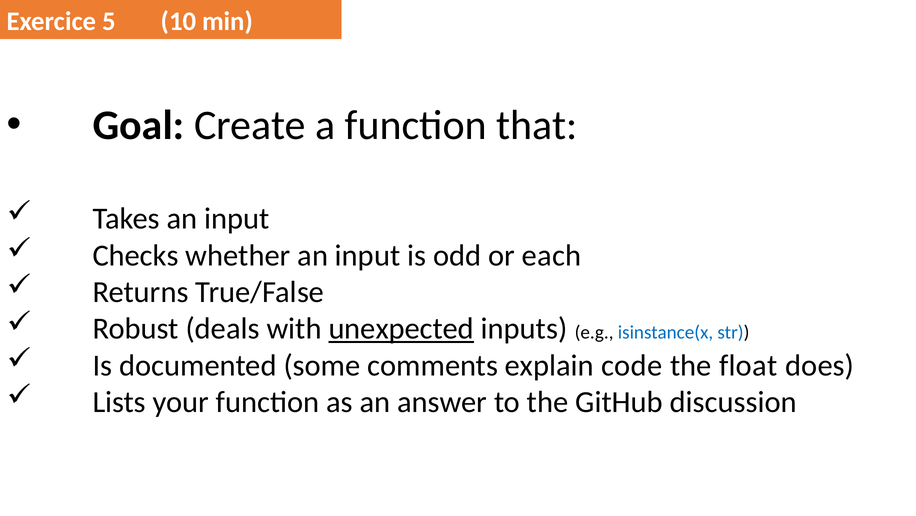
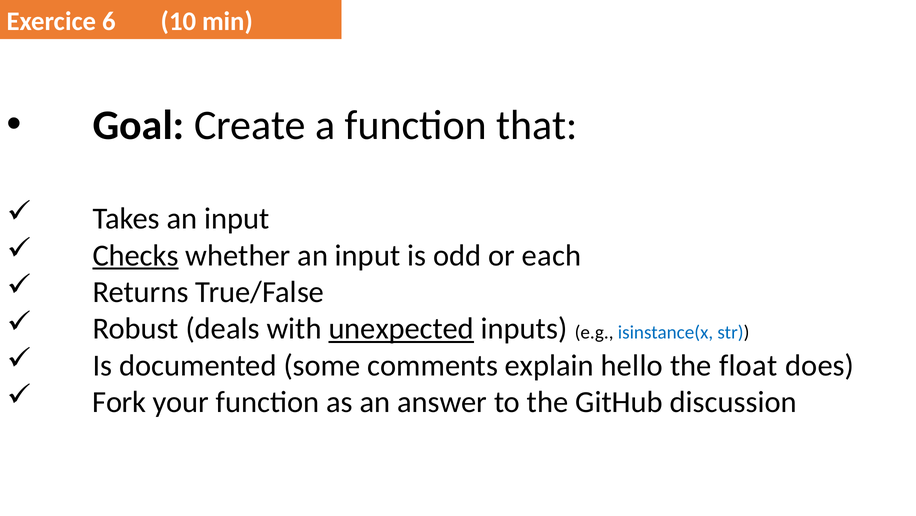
5: 5 -> 6
Checks underline: none -> present
code: code -> hello
Lists: Lists -> Fork
